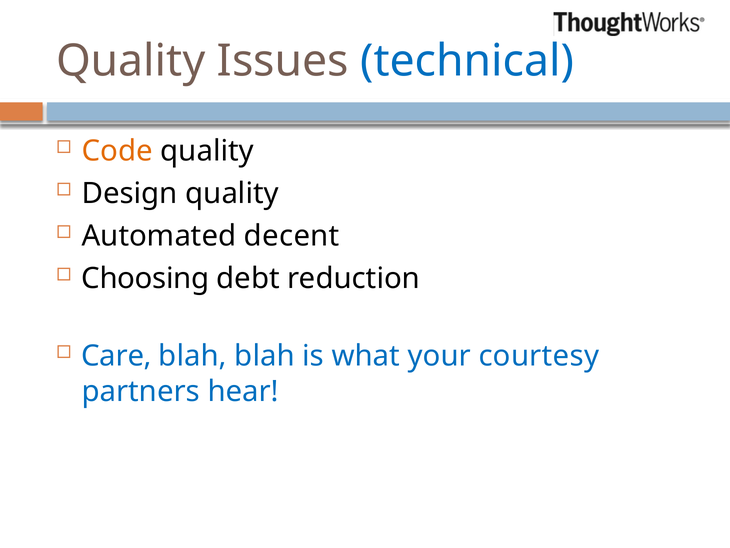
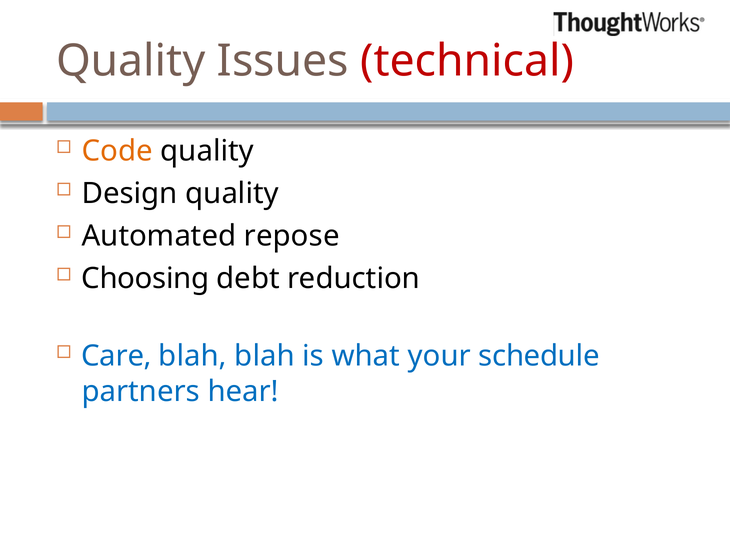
technical colour: blue -> red
decent: decent -> repose
courtesy: courtesy -> schedule
